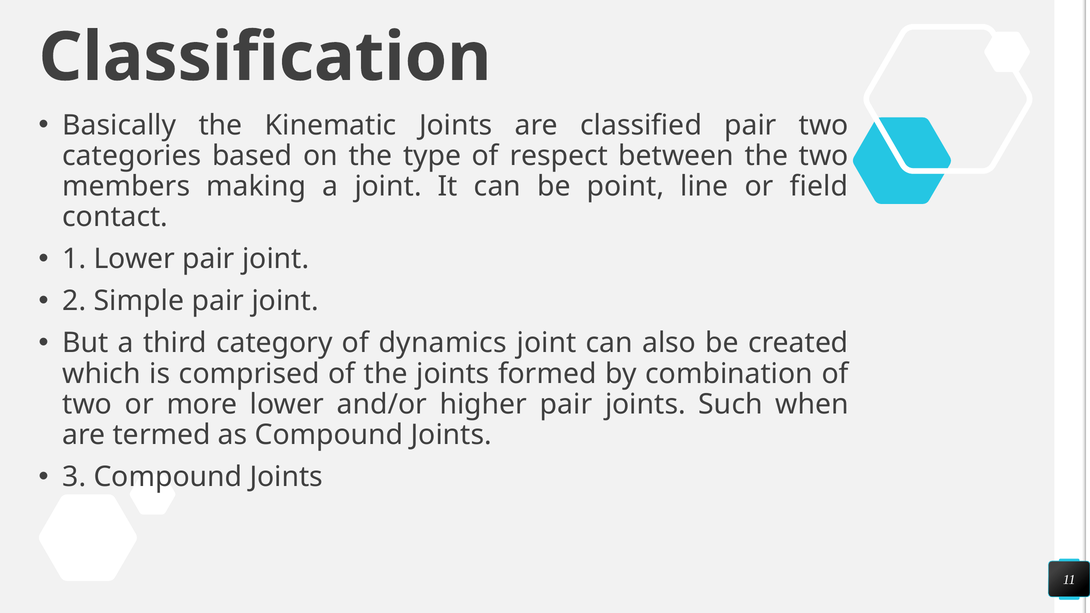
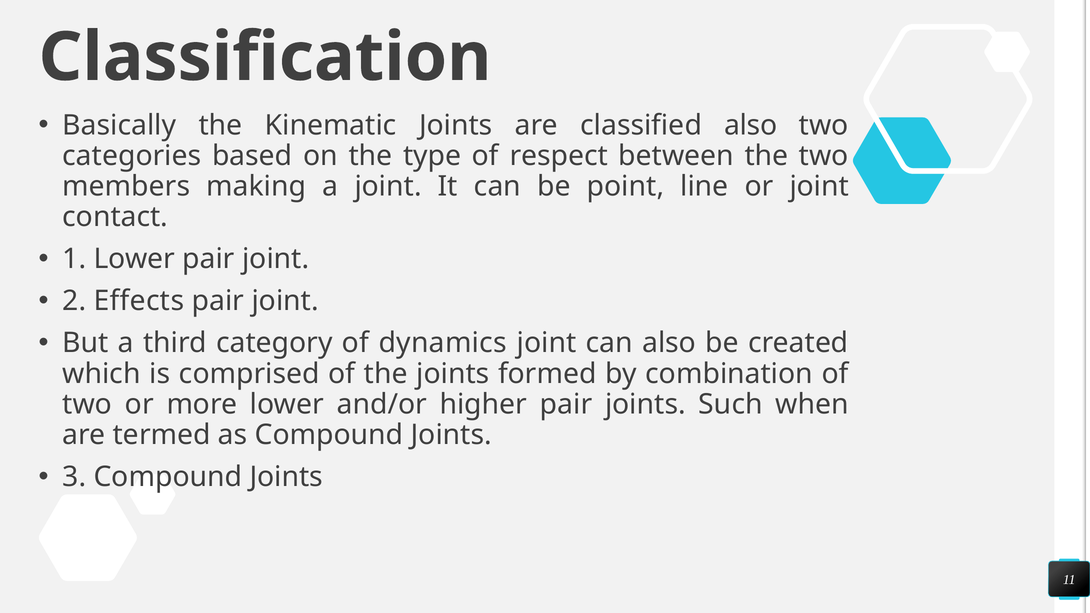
classified pair: pair -> also
or field: field -> joint
Simple: Simple -> Effects
